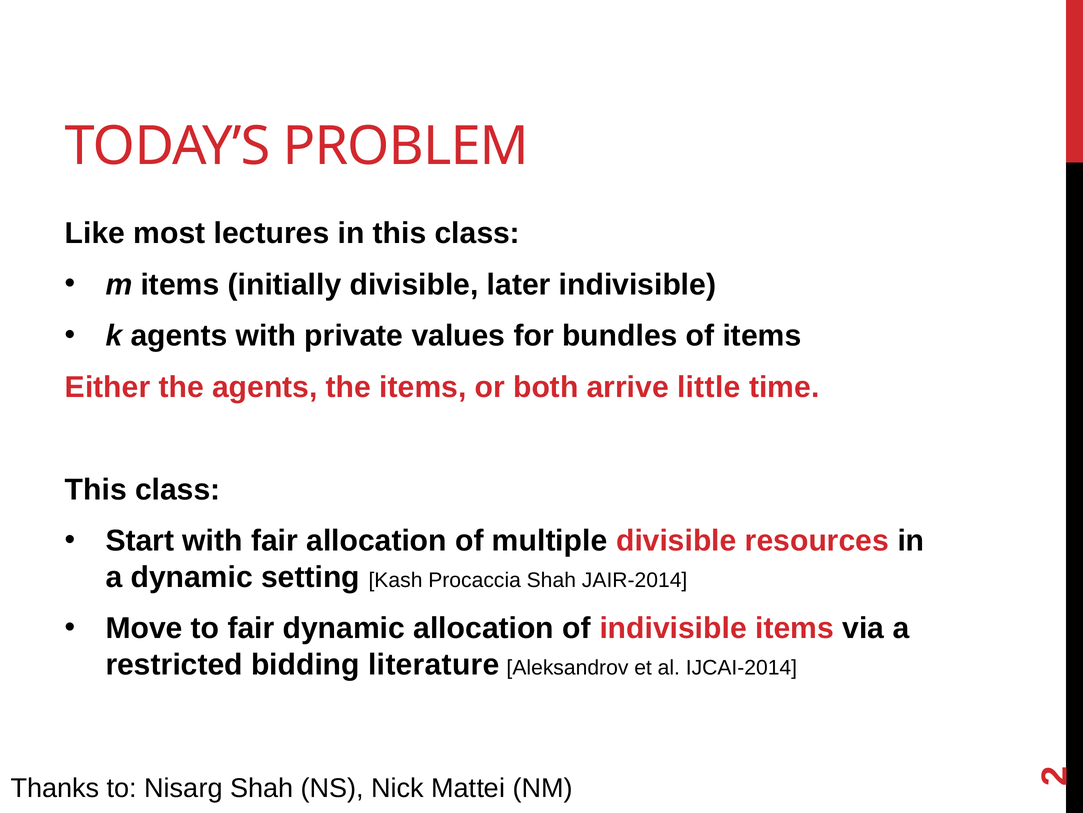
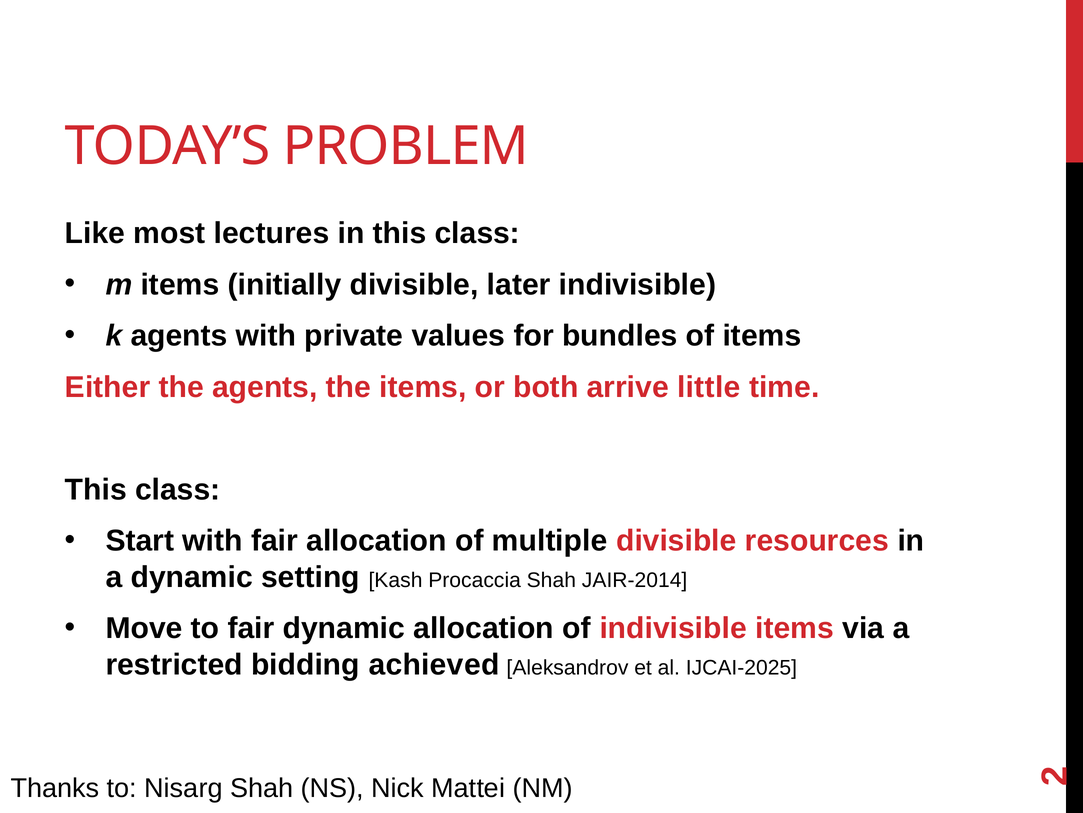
literature: literature -> achieved
IJCAI-2014: IJCAI-2014 -> IJCAI-2025
